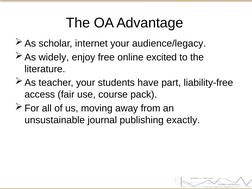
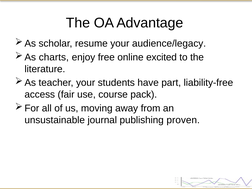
internet: internet -> resume
widely: widely -> charts
exactly: exactly -> proven
